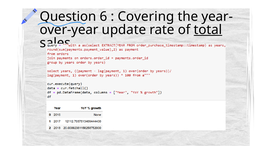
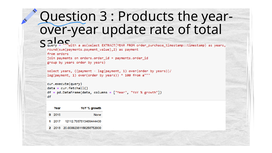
6: 6 -> 3
Covering: Covering -> Products
total underline: present -> none
